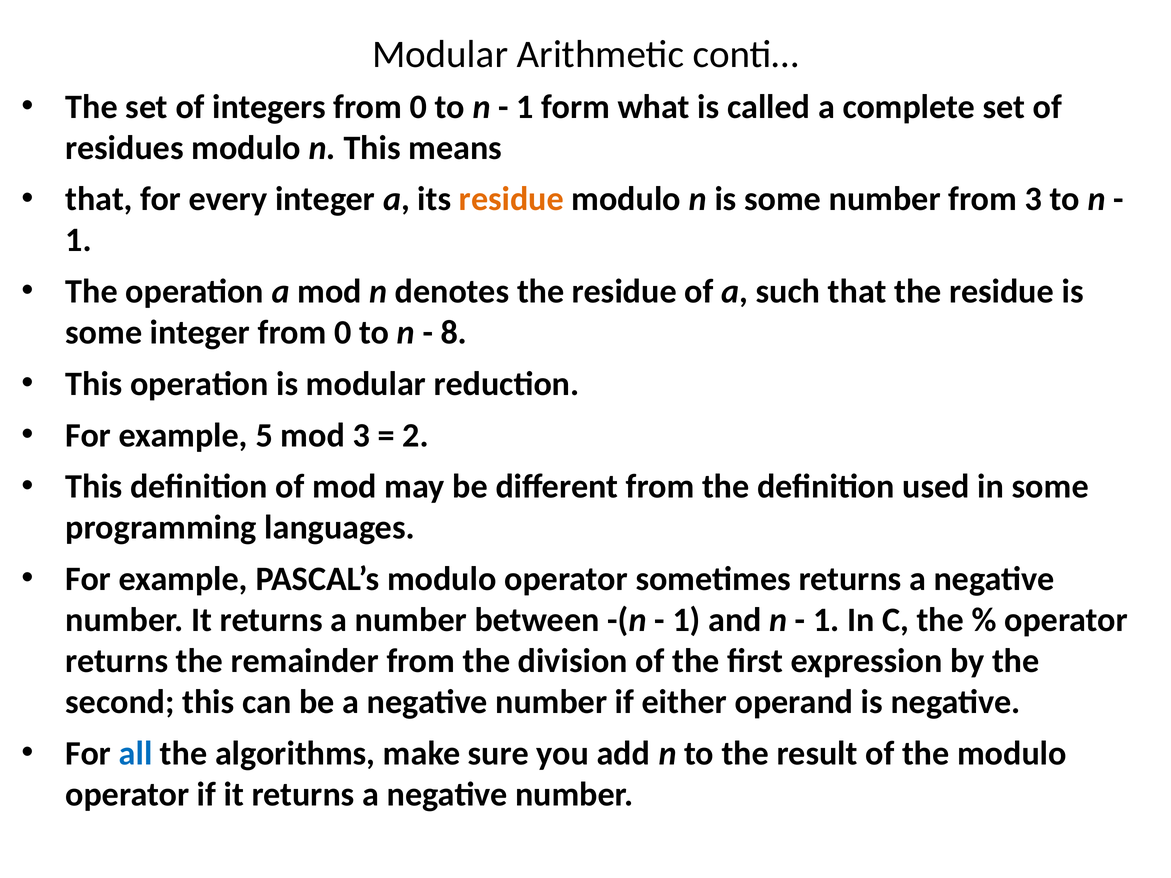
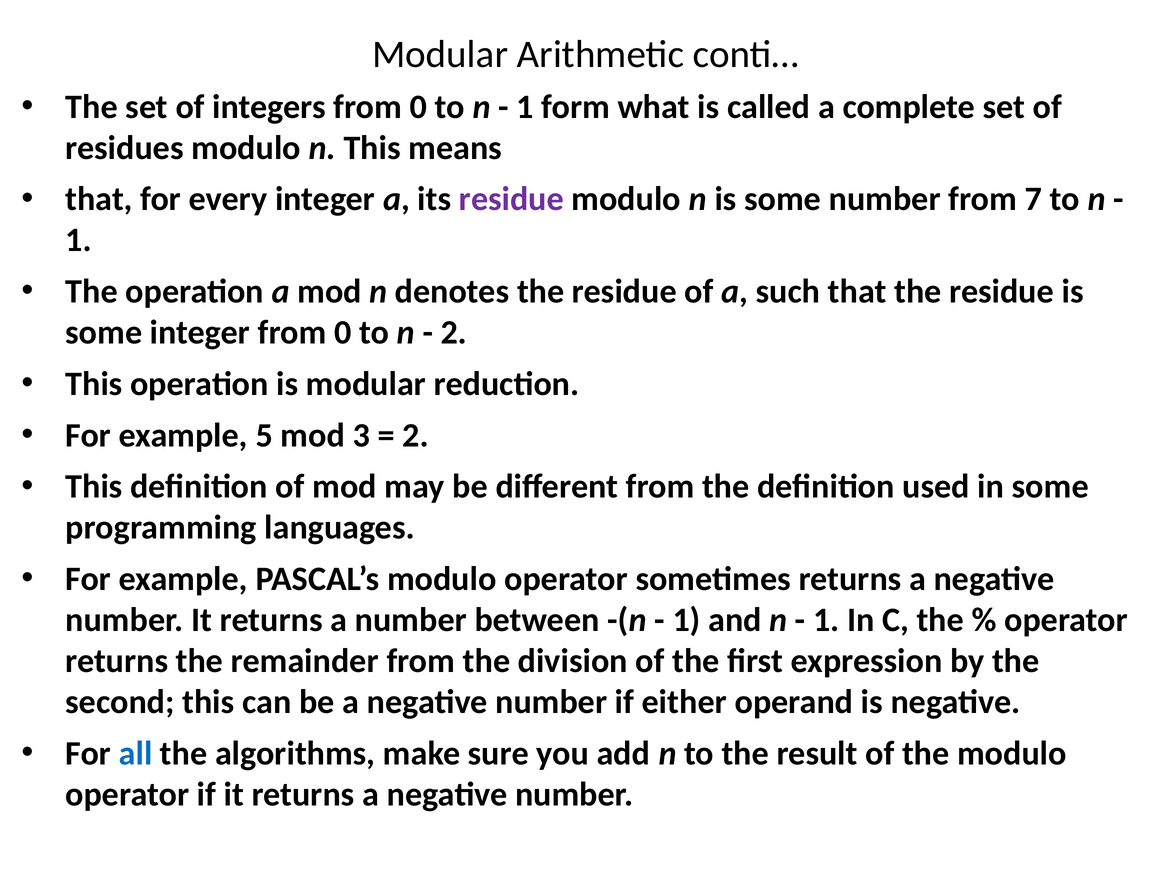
residue at (511, 199) colour: orange -> purple
from 3: 3 -> 7
8 at (454, 333): 8 -> 2
